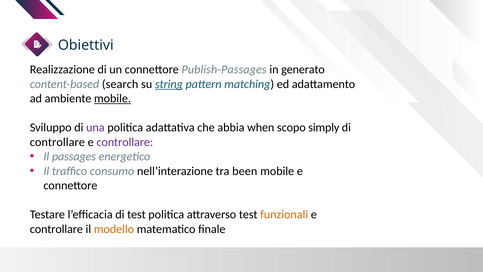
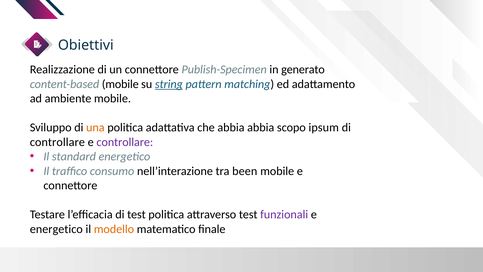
Publish-Passages: Publish-Passages -> Publish-Specimen
content-based search: search -> mobile
mobile at (113, 98) underline: present -> none
una colour: purple -> orange
abbia when: when -> abbia
simply: simply -> ipsum
passages: passages -> standard
funzionali colour: orange -> purple
controllare at (56, 229): controllare -> energetico
